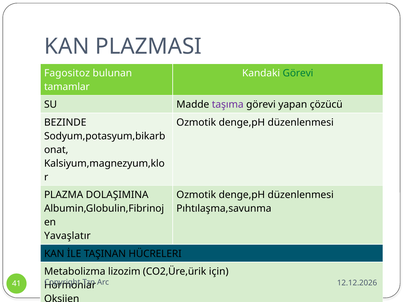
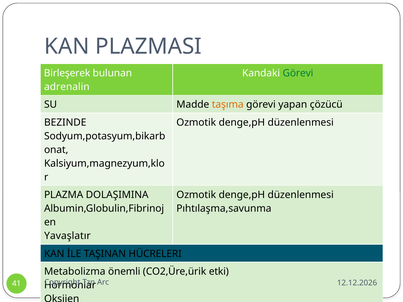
Fagositoz: Fagositoz -> Birleşerek
tamamlar: tamamlar -> adrenalin
taşıma colour: purple -> orange
lizozim: lizozim -> önemli
için: için -> etki
